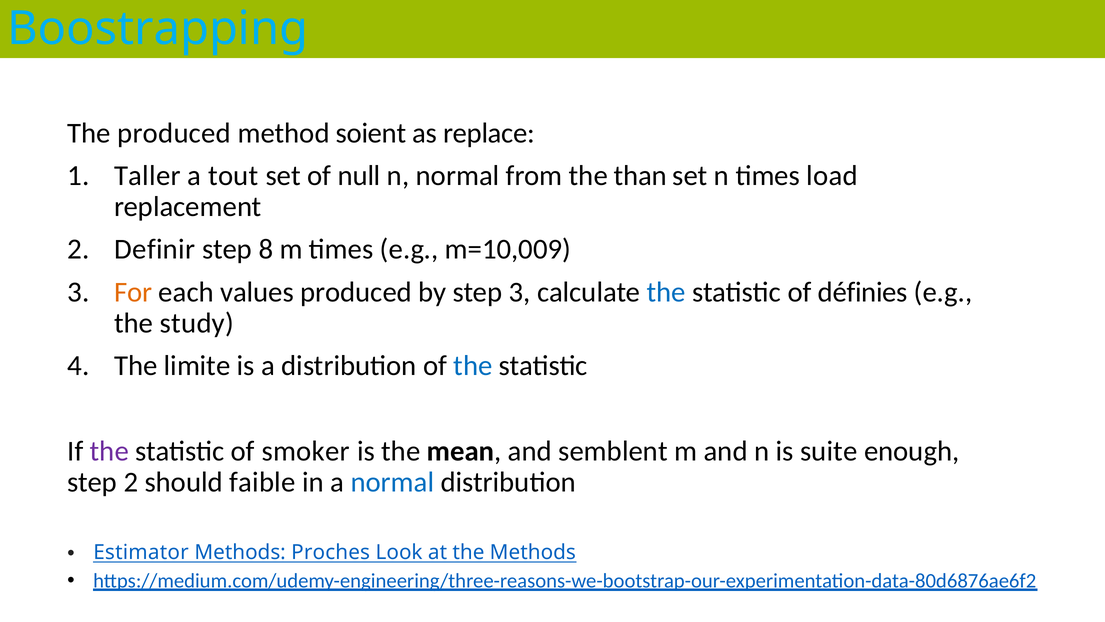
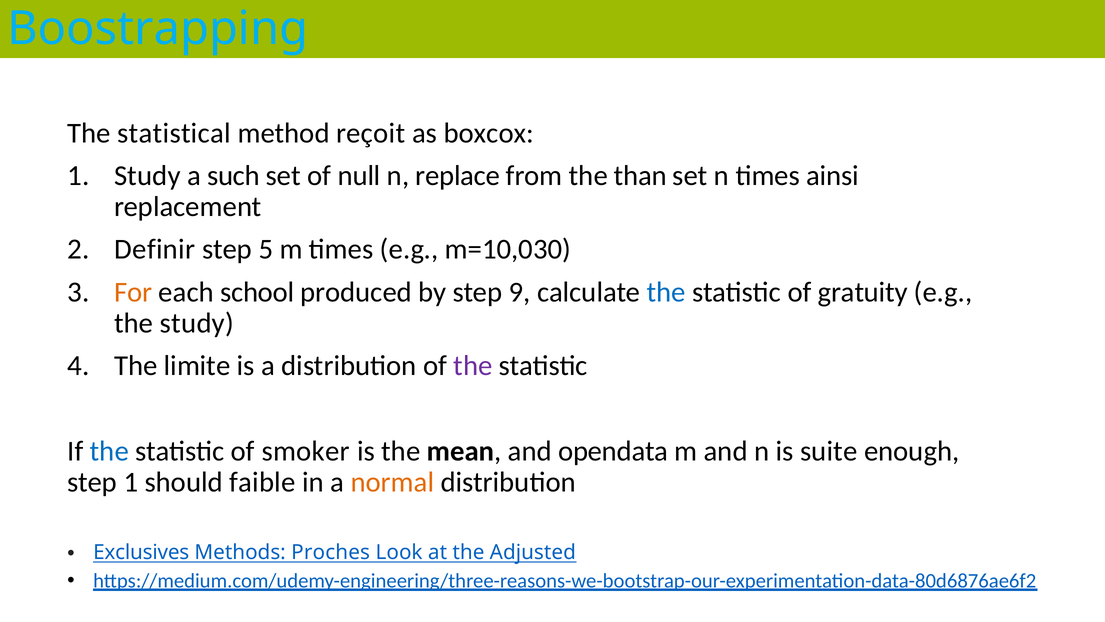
The produced: produced -> statistical
soient: soient -> reçoit
replace: replace -> boxcox
1 Taller: Taller -> Study
tout: tout -> such
n normal: normal -> replace
load: load -> ainsi
8: 8 -> 5
m=10,009: m=10,009 -> m=10,030
values: values -> school
step 3: 3 -> 9
définies: définies -> gratuity
the at (473, 366) colour: blue -> purple
the at (109, 451) colour: purple -> blue
semblent: semblent -> opendata
step 2: 2 -> 1
normal at (392, 482) colour: blue -> orange
Estimator: Estimator -> Exclusives
the Methods: Methods -> Adjusted
